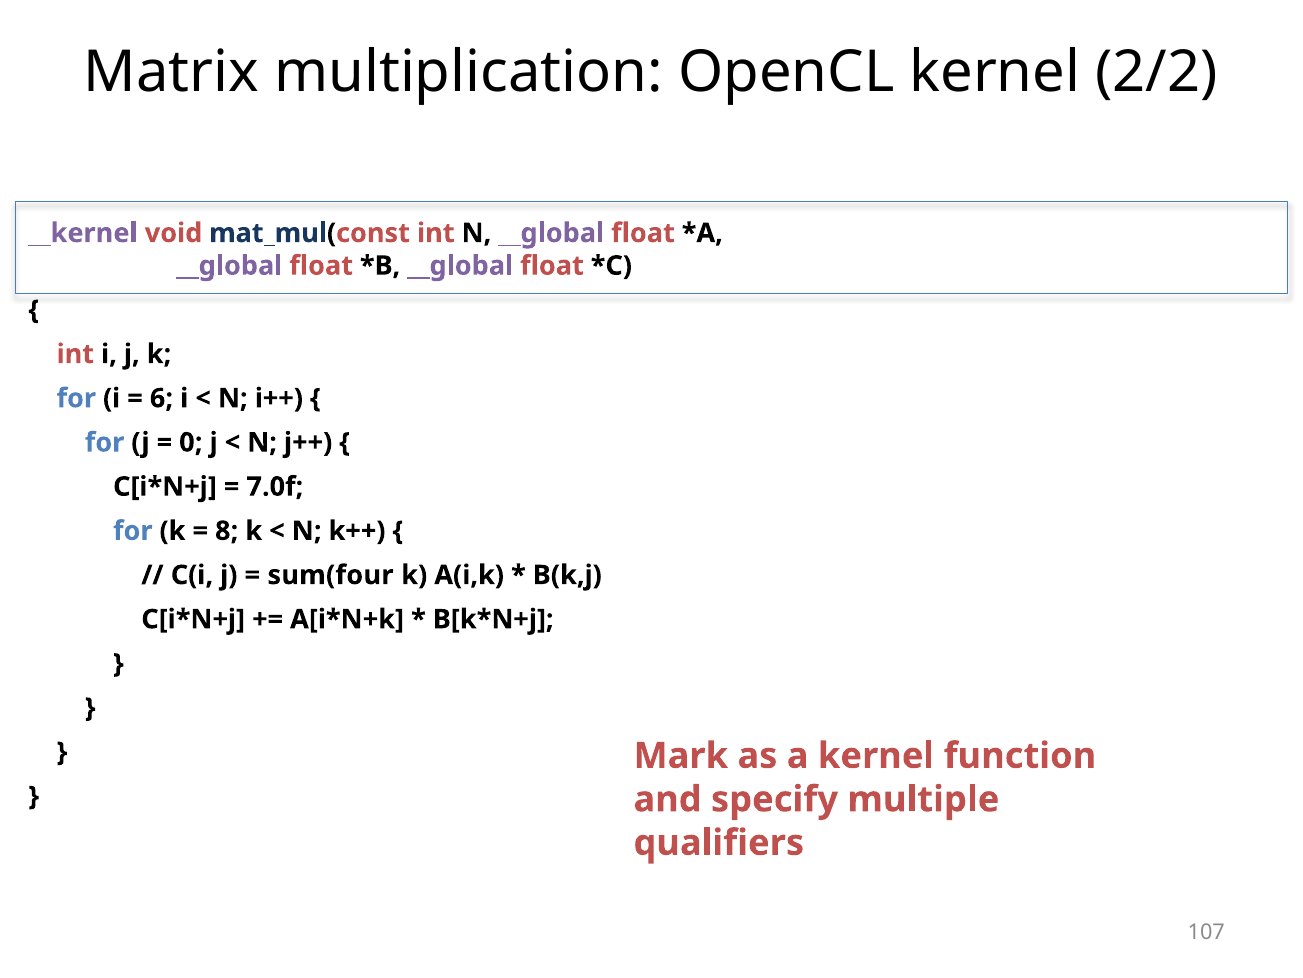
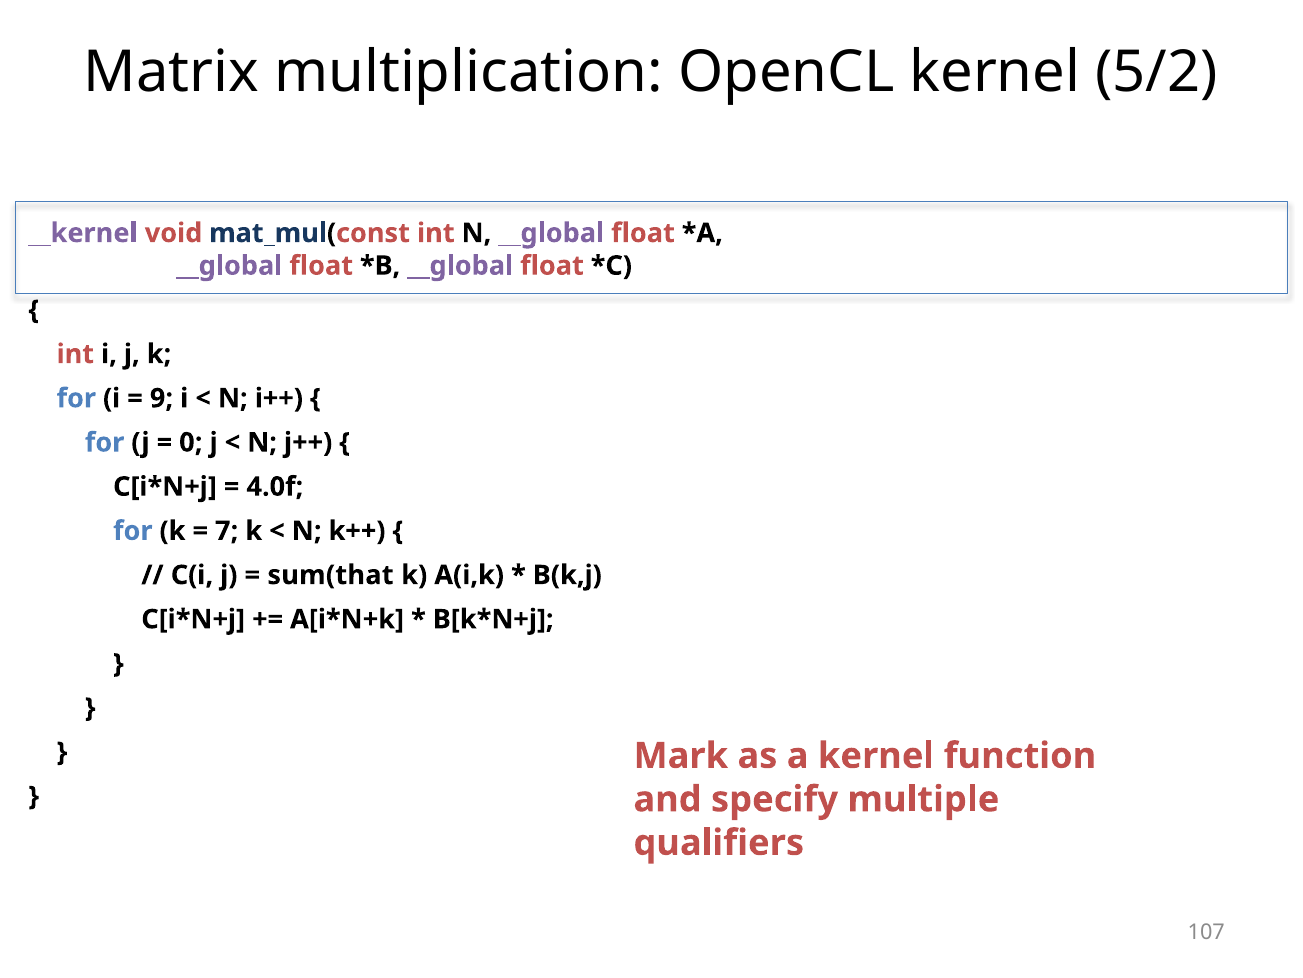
2/2: 2/2 -> 5/2
6: 6 -> 9
7.0f: 7.0f -> 4.0f
8: 8 -> 7
sum(four: sum(four -> sum(that
